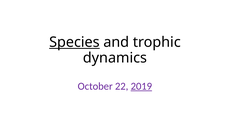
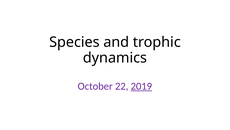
Species underline: present -> none
